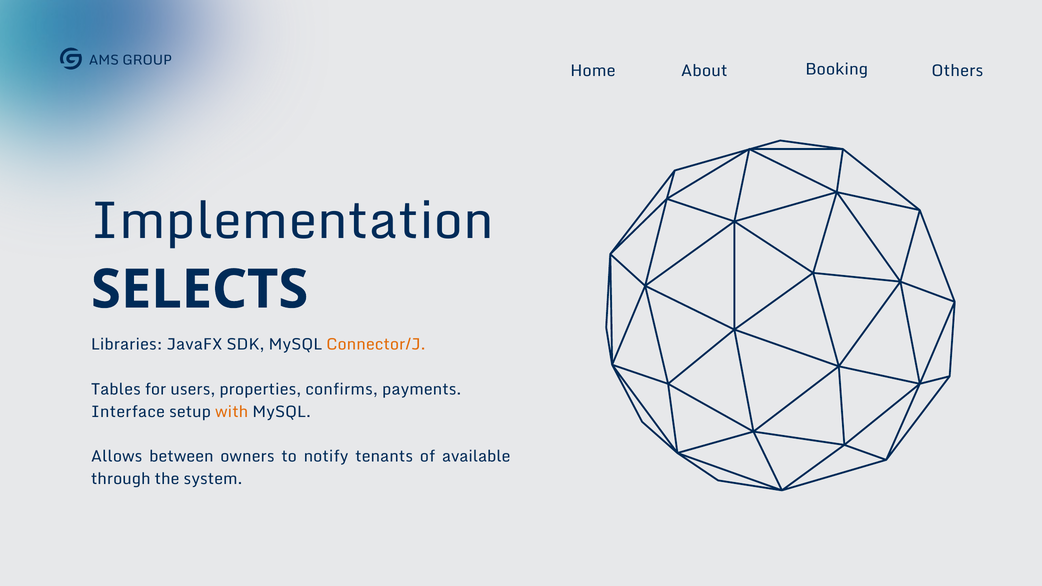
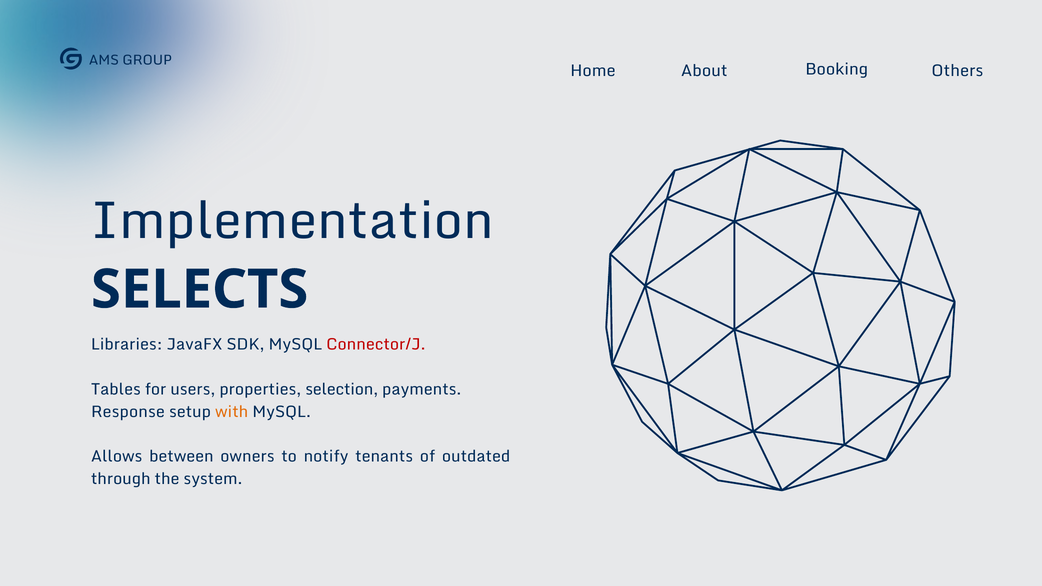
Connector/J colour: orange -> red
confirms: confirms -> selection
Interface: Interface -> Response
available: available -> outdated
